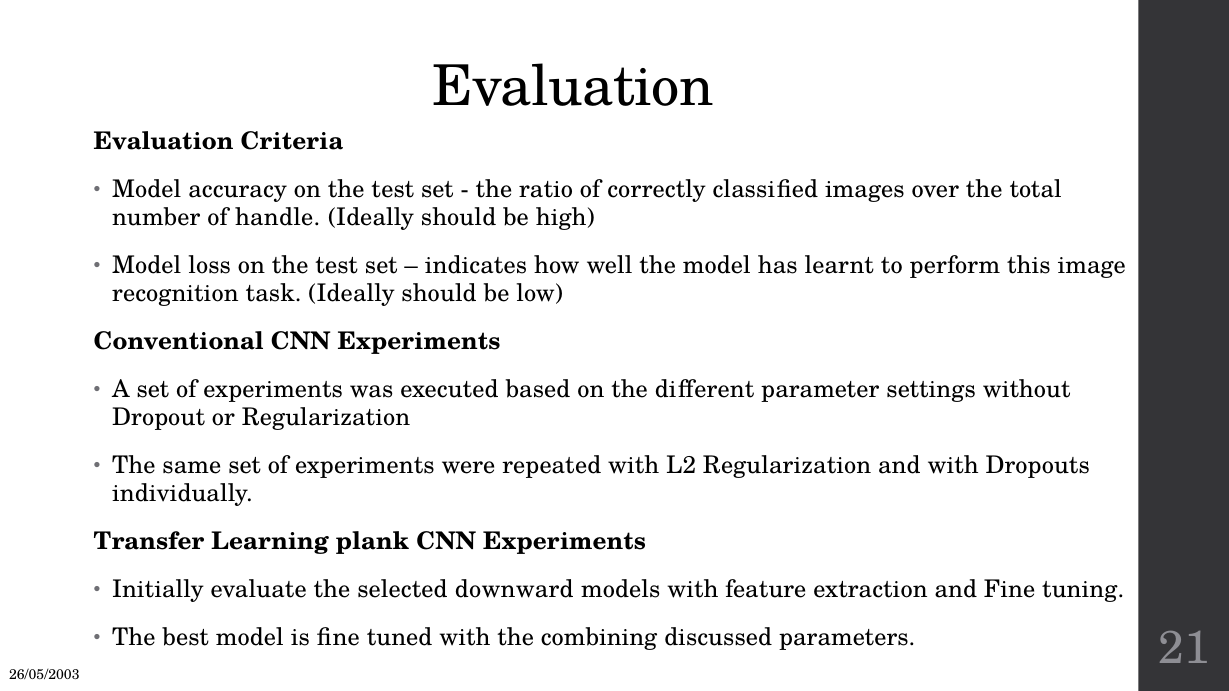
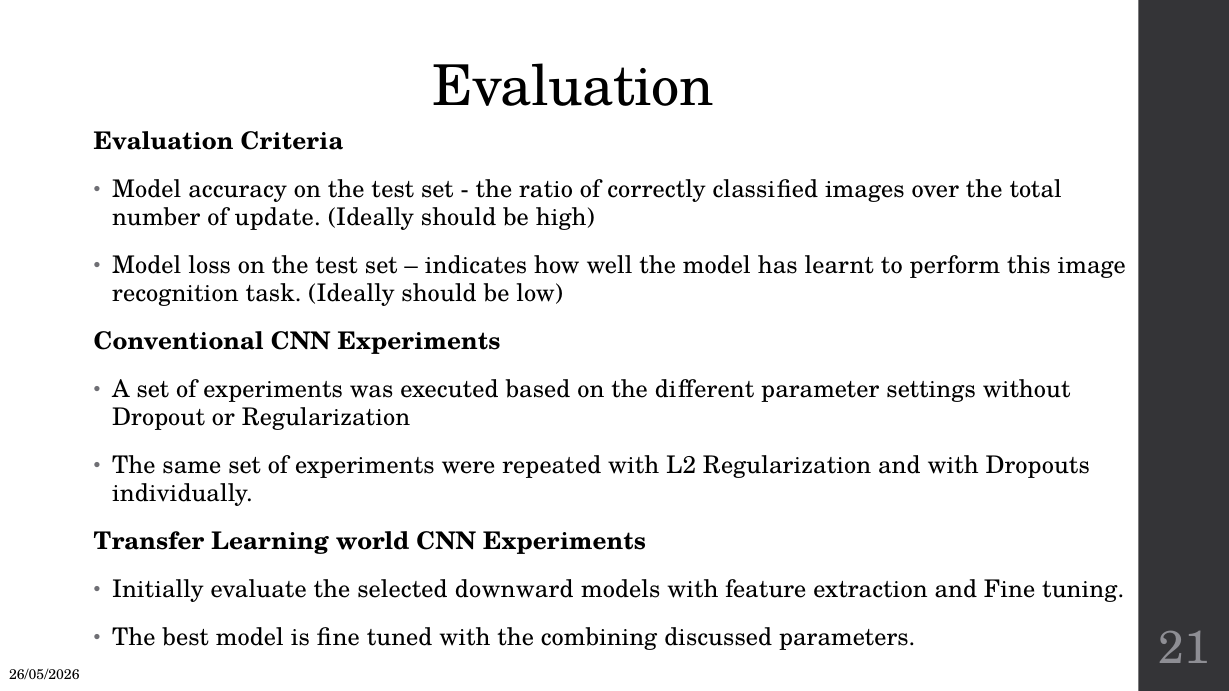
handle: handle -> update
plank: plank -> world
26/05/2003: 26/05/2003 -> 26/05/2026
